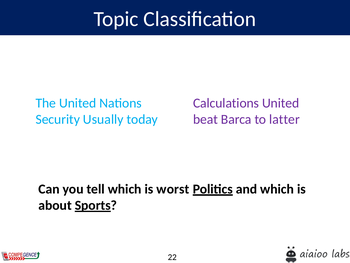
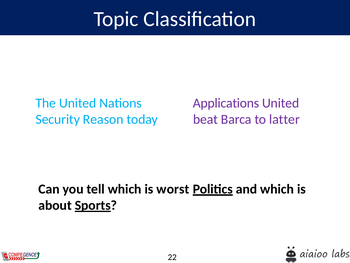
Calculations: Calculations -> Applications
Usually: Usually -> Reason
